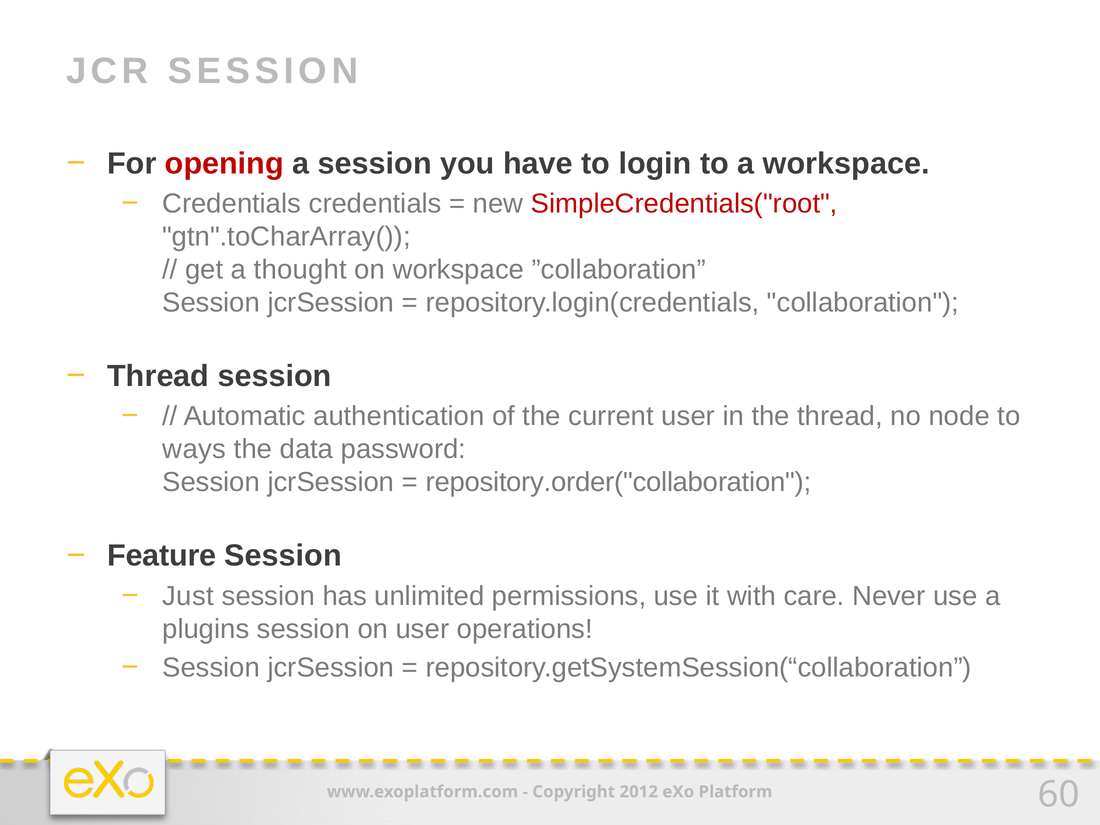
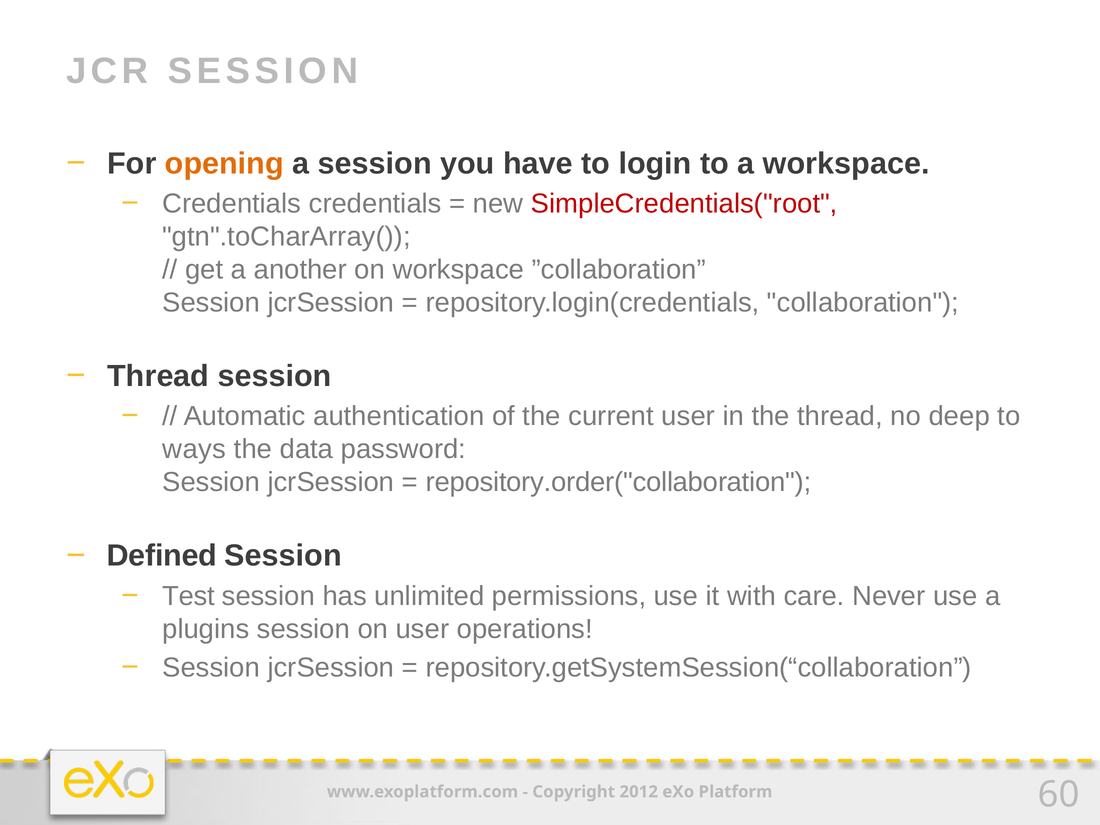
opening colour: red -> orange
thought: thought -> another
node: node -> deep
Feature: Feature -> Defined
Just: Just -> Test
